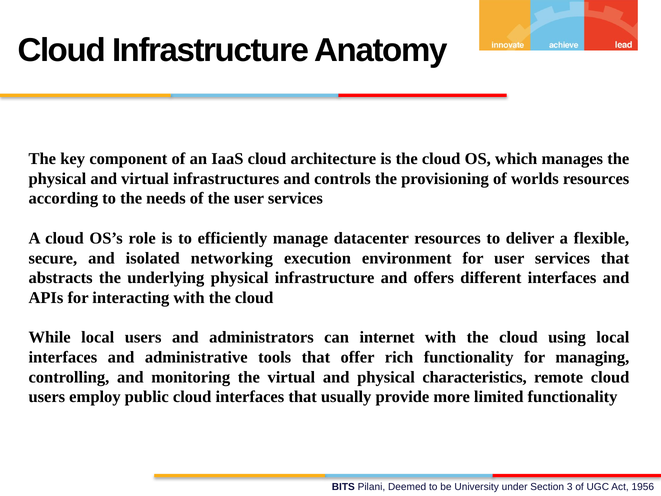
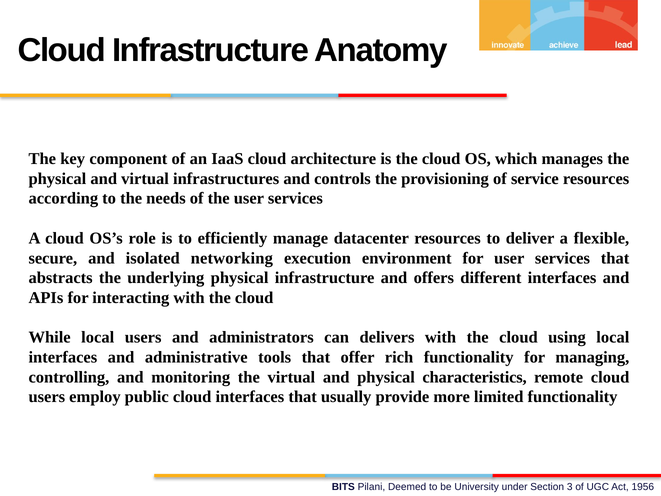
worlds: worlds -> service
internet: internet -> delivers
